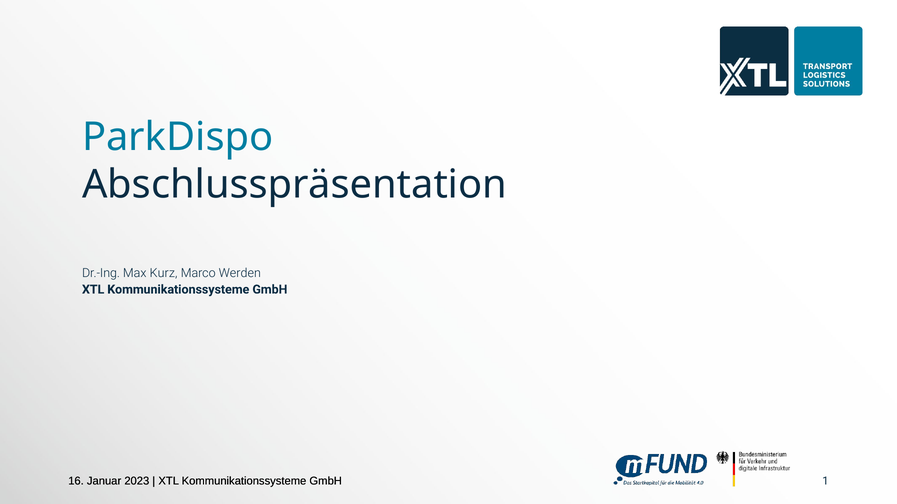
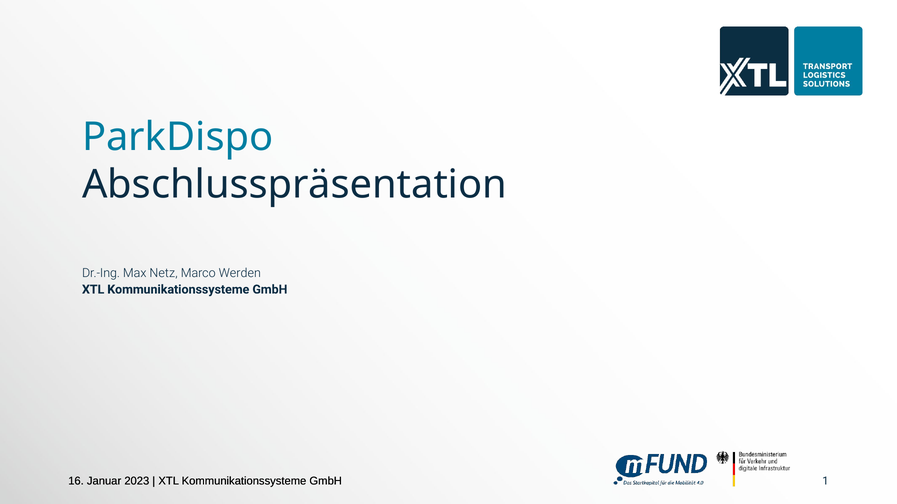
Kurz: Kurz -> Netz
